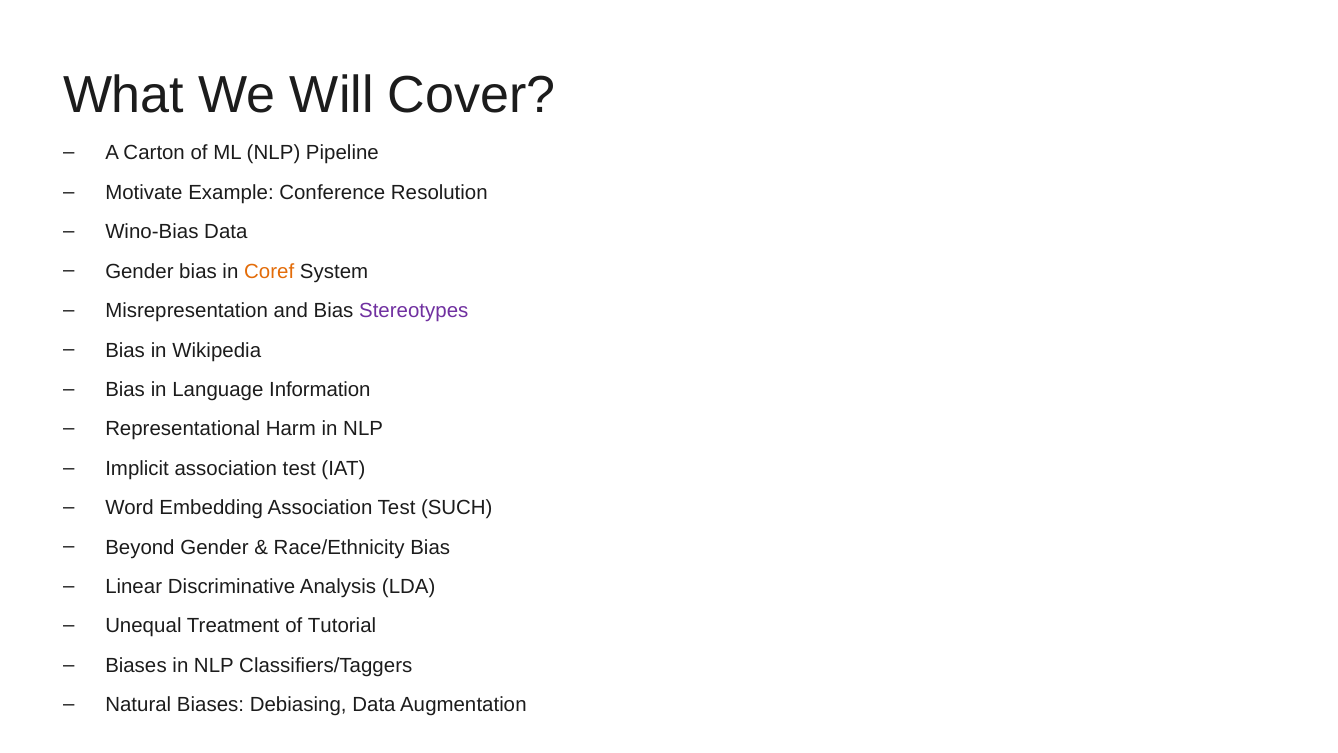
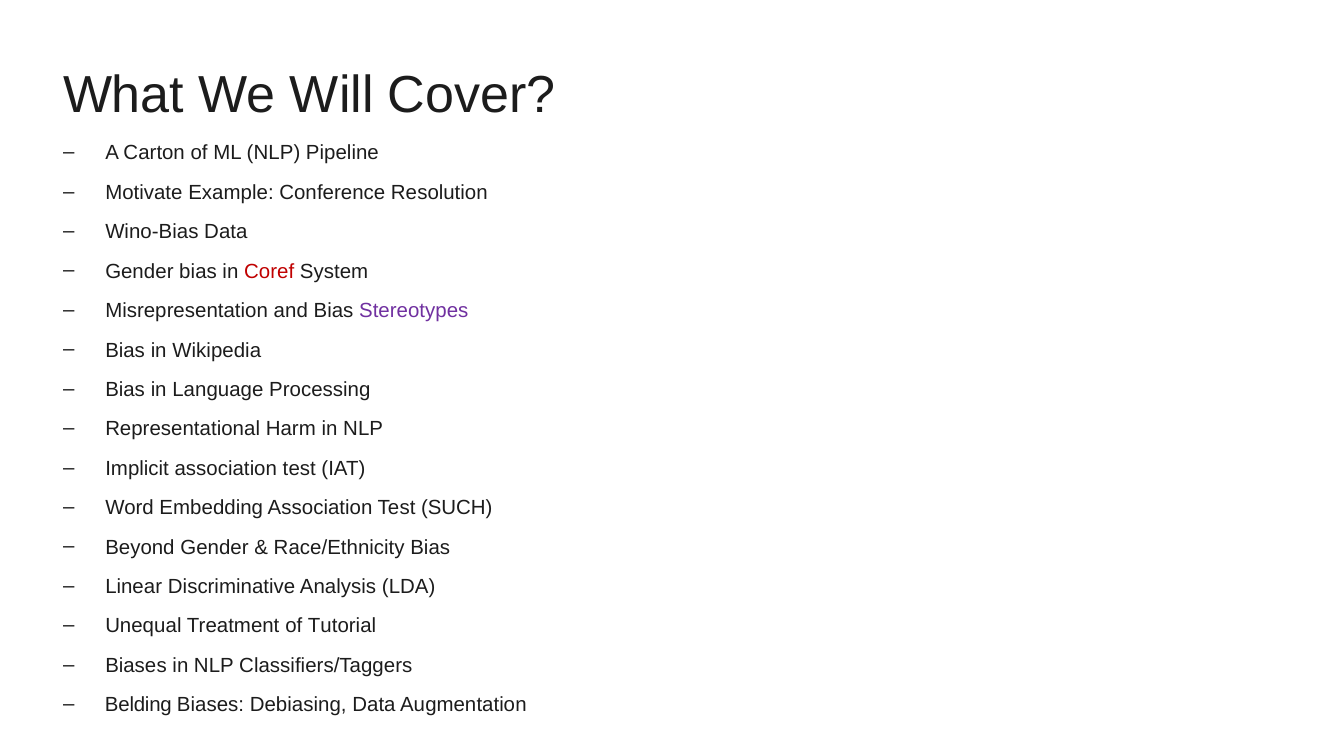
Coref colour: orange -> red
Information: Information -> Processing
Natural: Natural -> Belding
